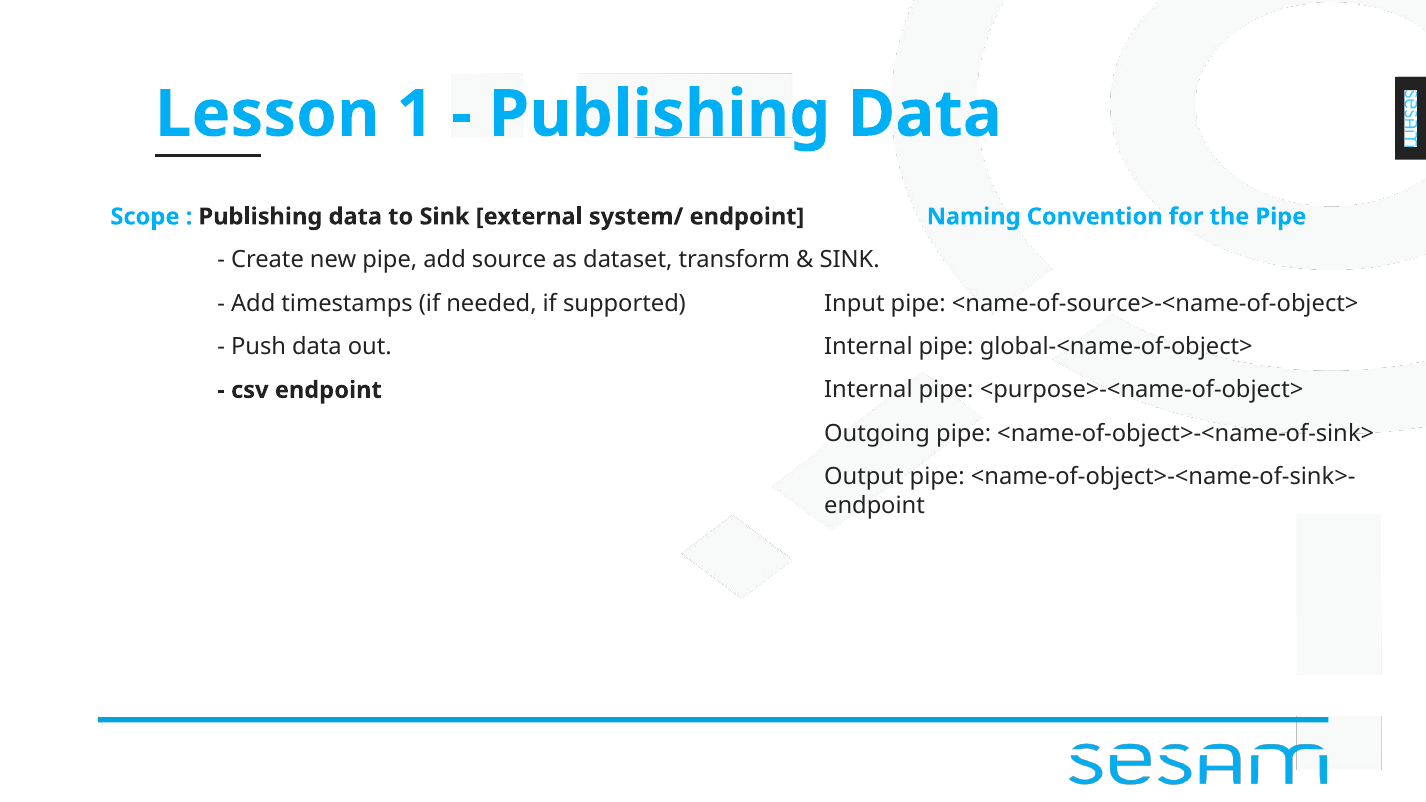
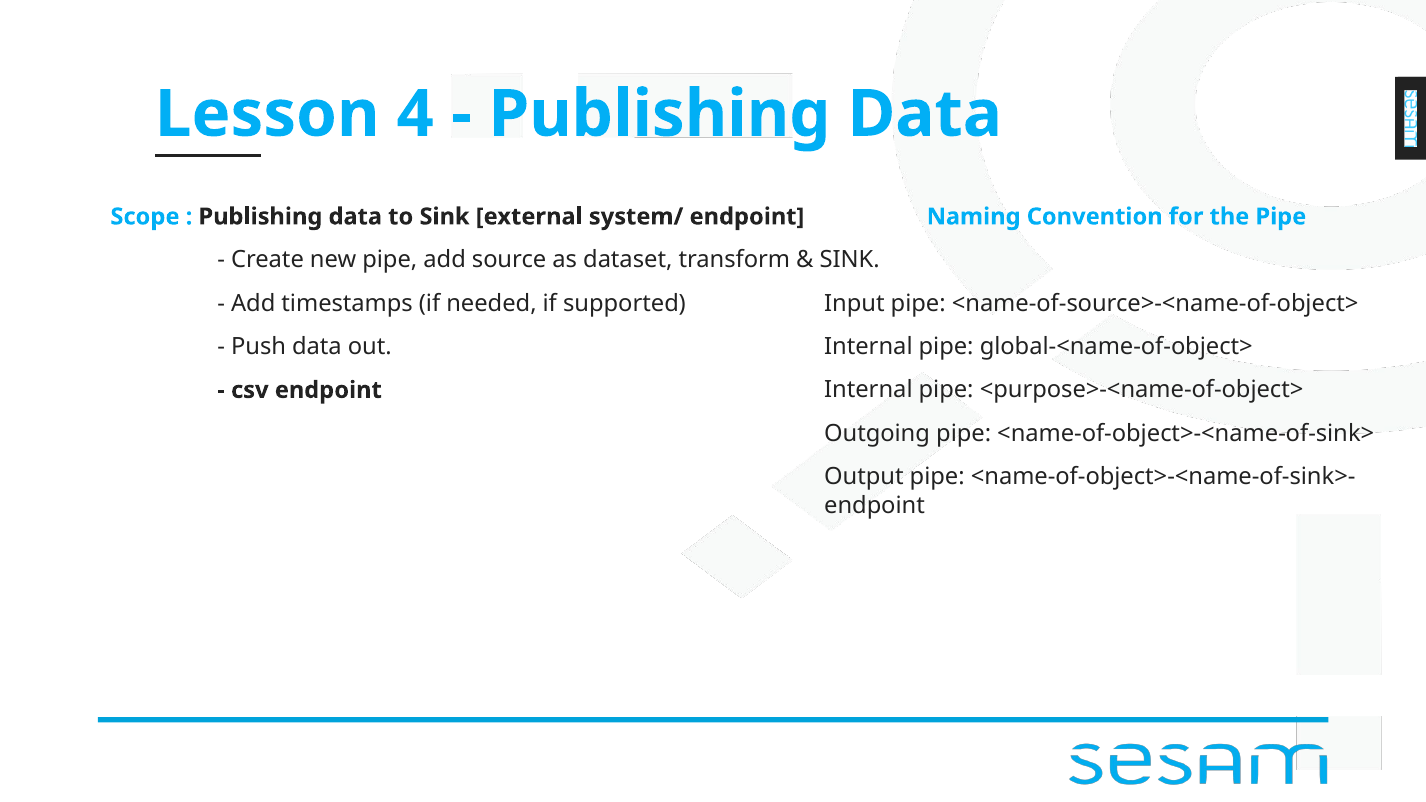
1: 1 -> 4
